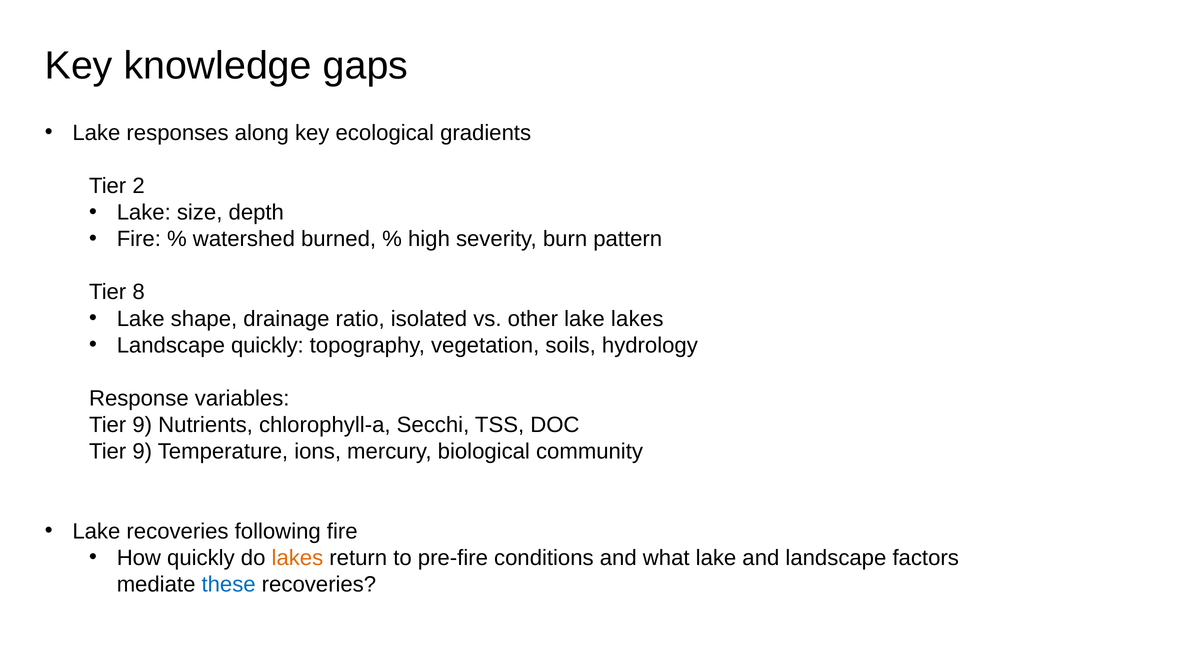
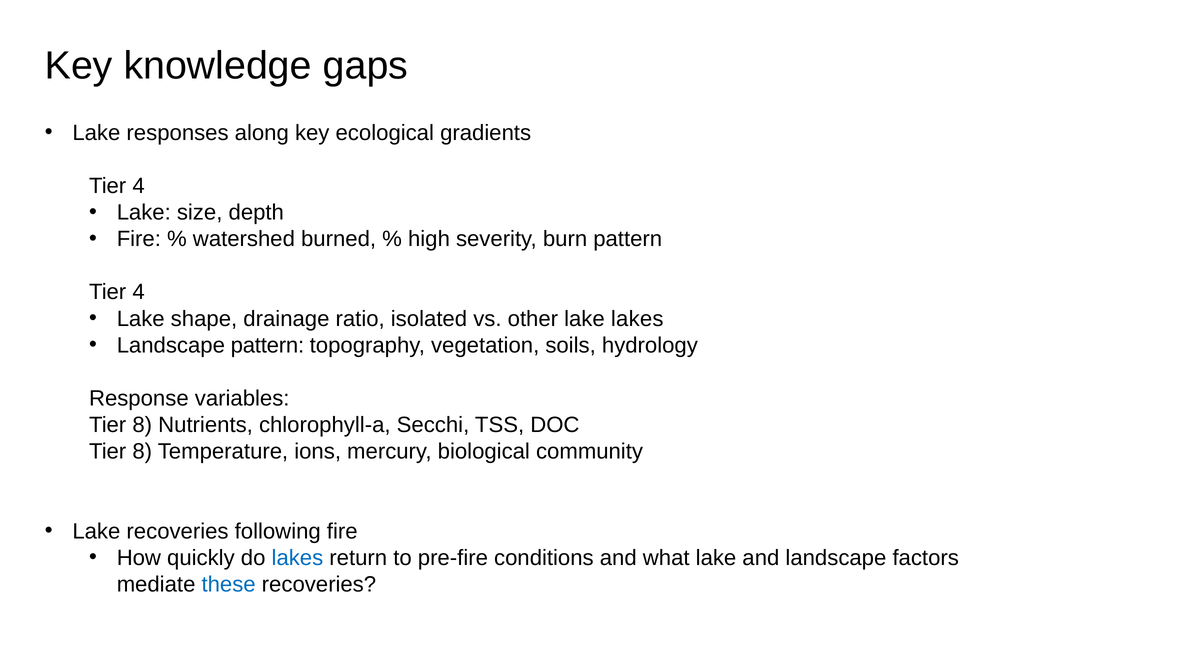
2 at (139, 186): 2 -> 4
8 at (139, 292): 8 -> 4
Landscape quickly: quickly -> pattern
9 at (142, 425): 9 -> 8
9 at (142, 452): 9 -> 8
lakes at (297, 558) colour: orange -> blue
